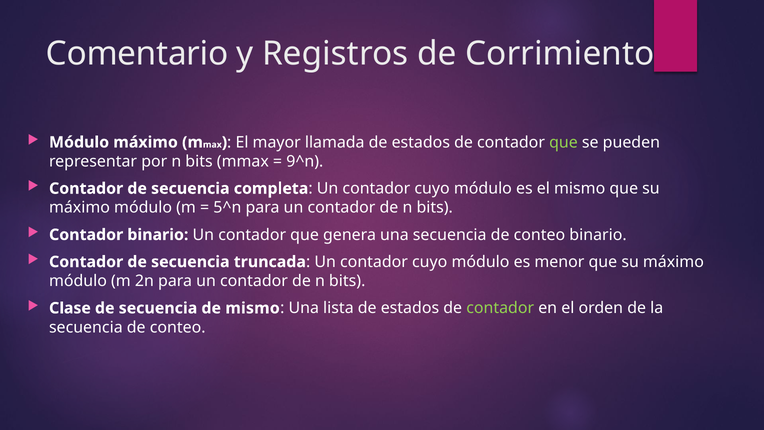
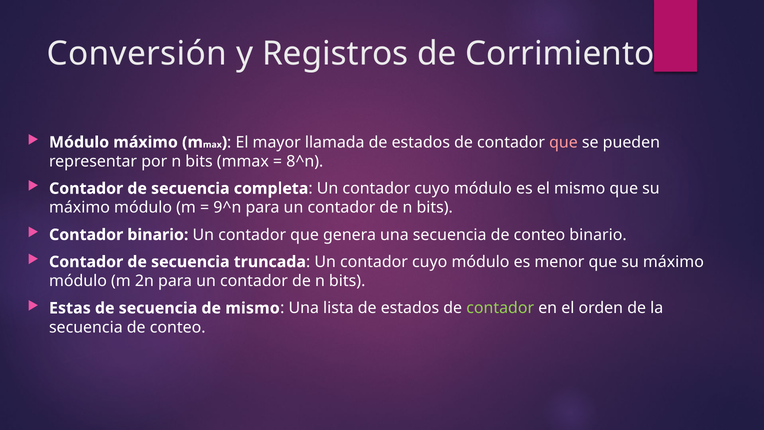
Comentario: Comentario -> Conversión
que at (563, 142) colour: light green -> pink
9^n: 9^n -> 8^n
5^n: 5^n -> 9^n
Clase: Clase -> Estas
